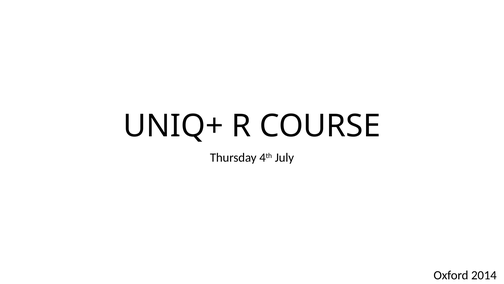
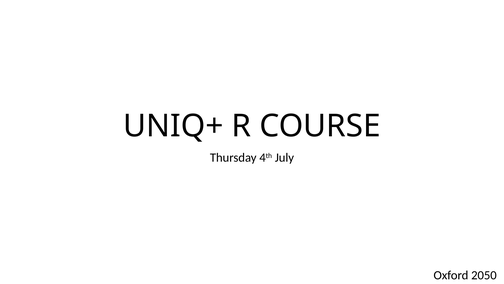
2014: 2014 -> 2050
